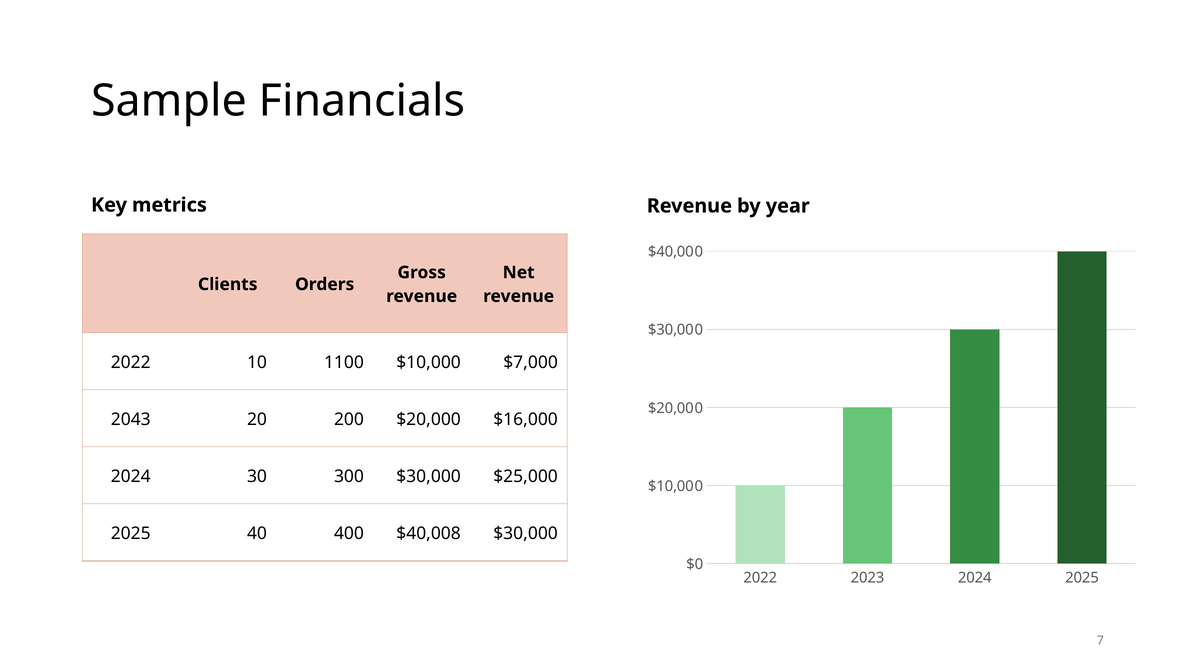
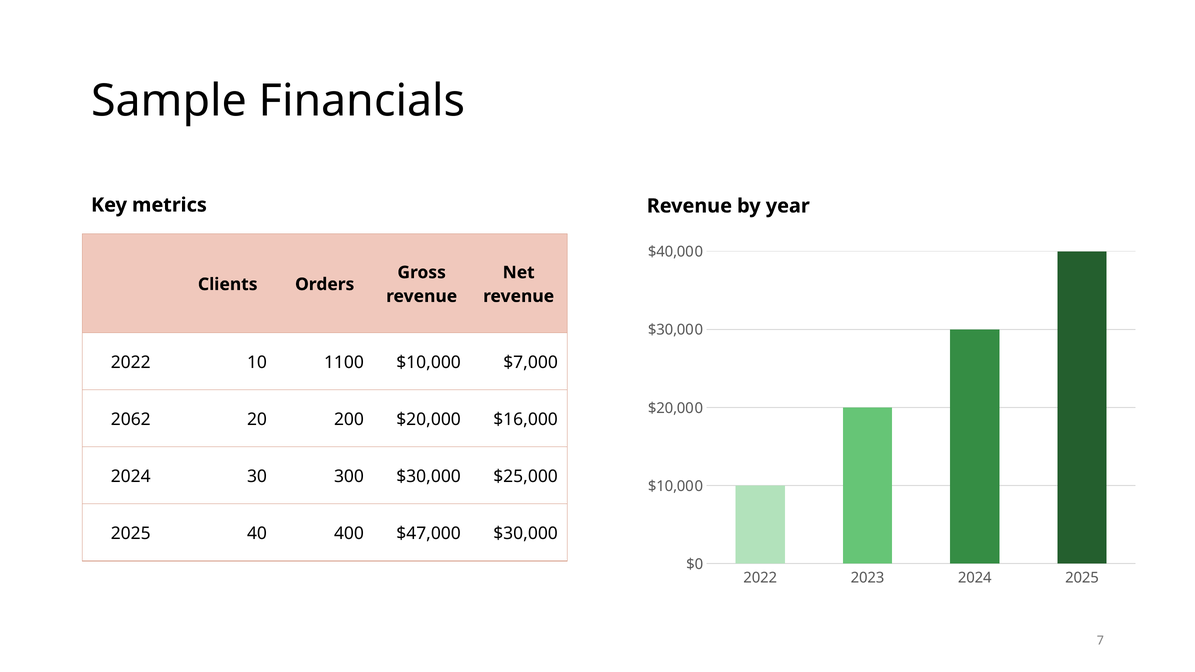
2043: 2043 -> 2062
$40,008: $40,008 -> $47,000
